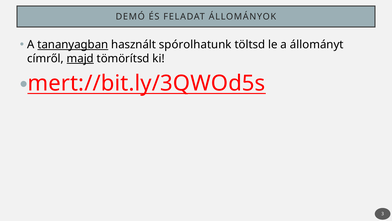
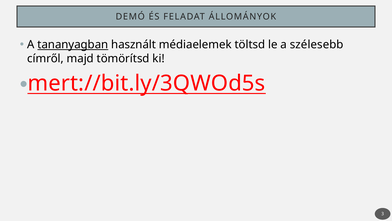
spórolhatunk: spórolhatunk -> médiaelemek
állományt: állományt -> szélesebb
majd underline: present -> none
